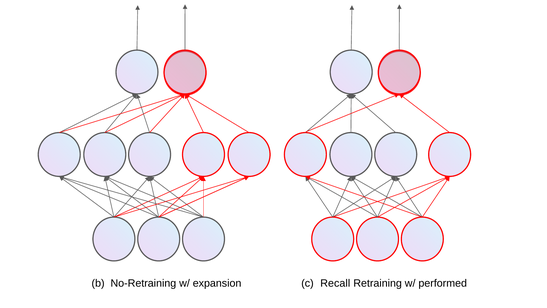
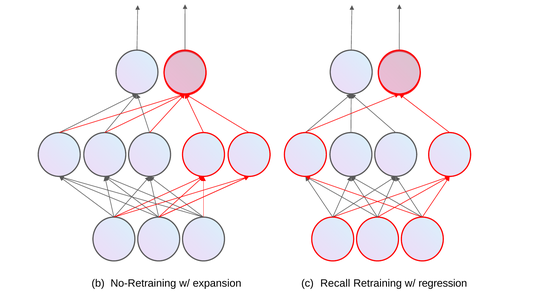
performed: performed -> regression
